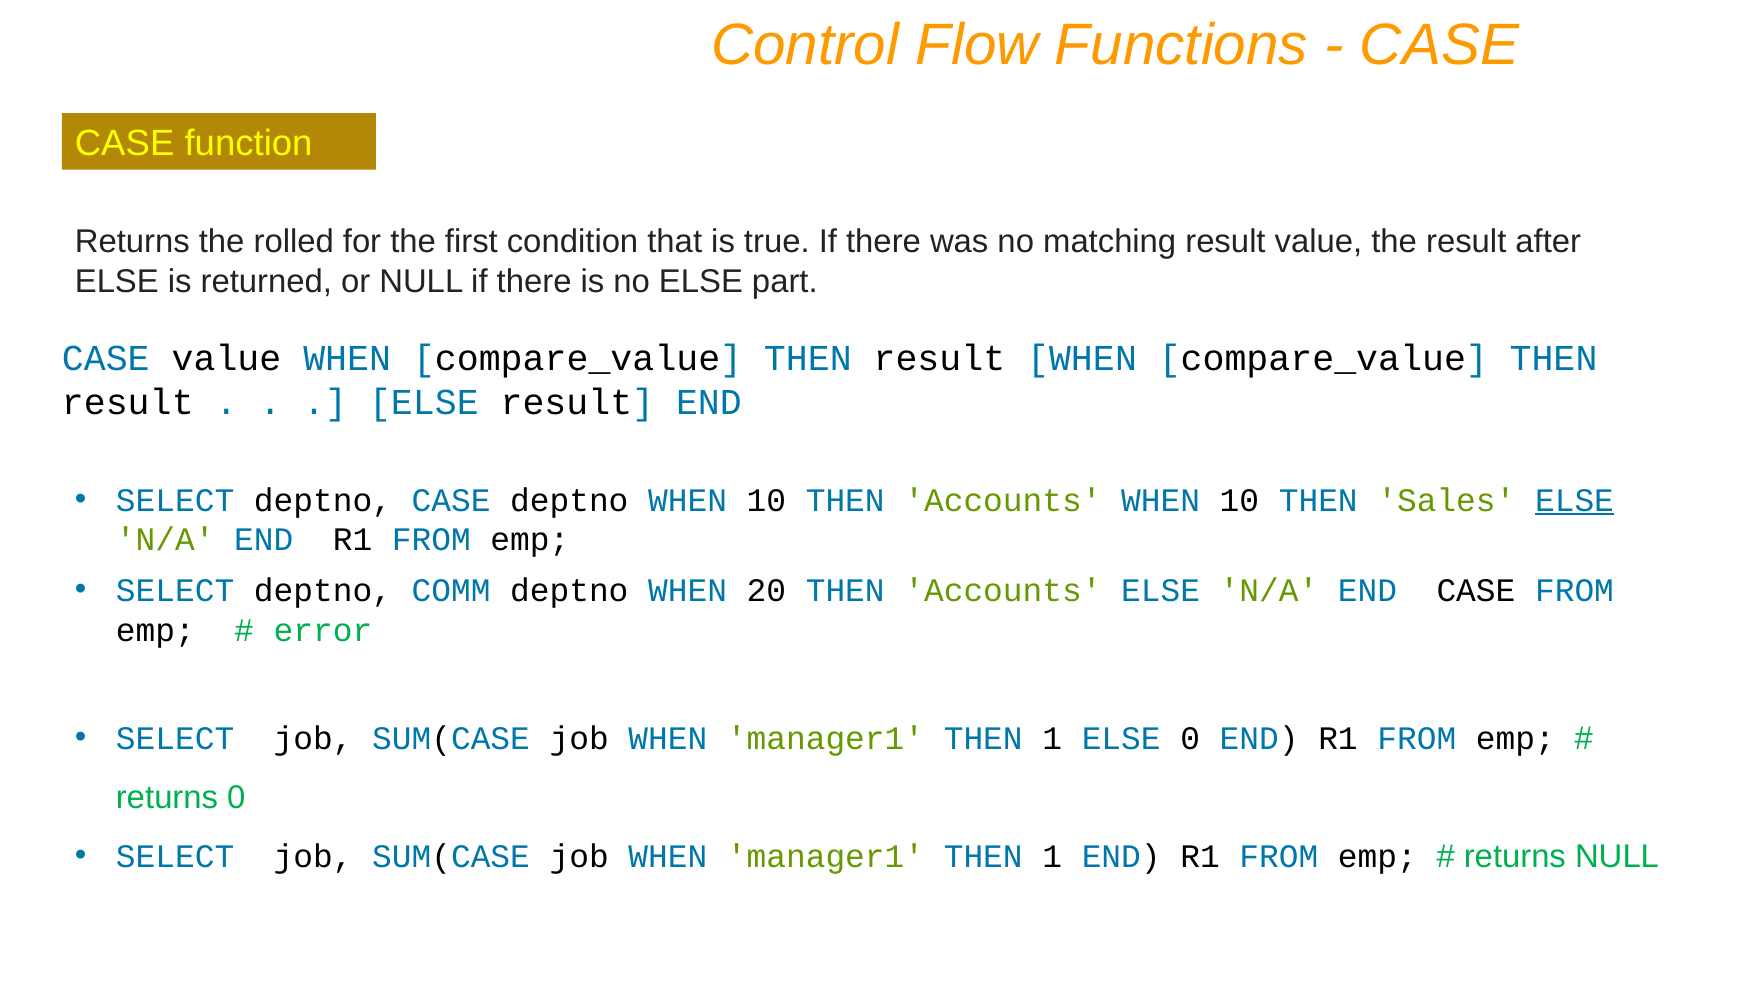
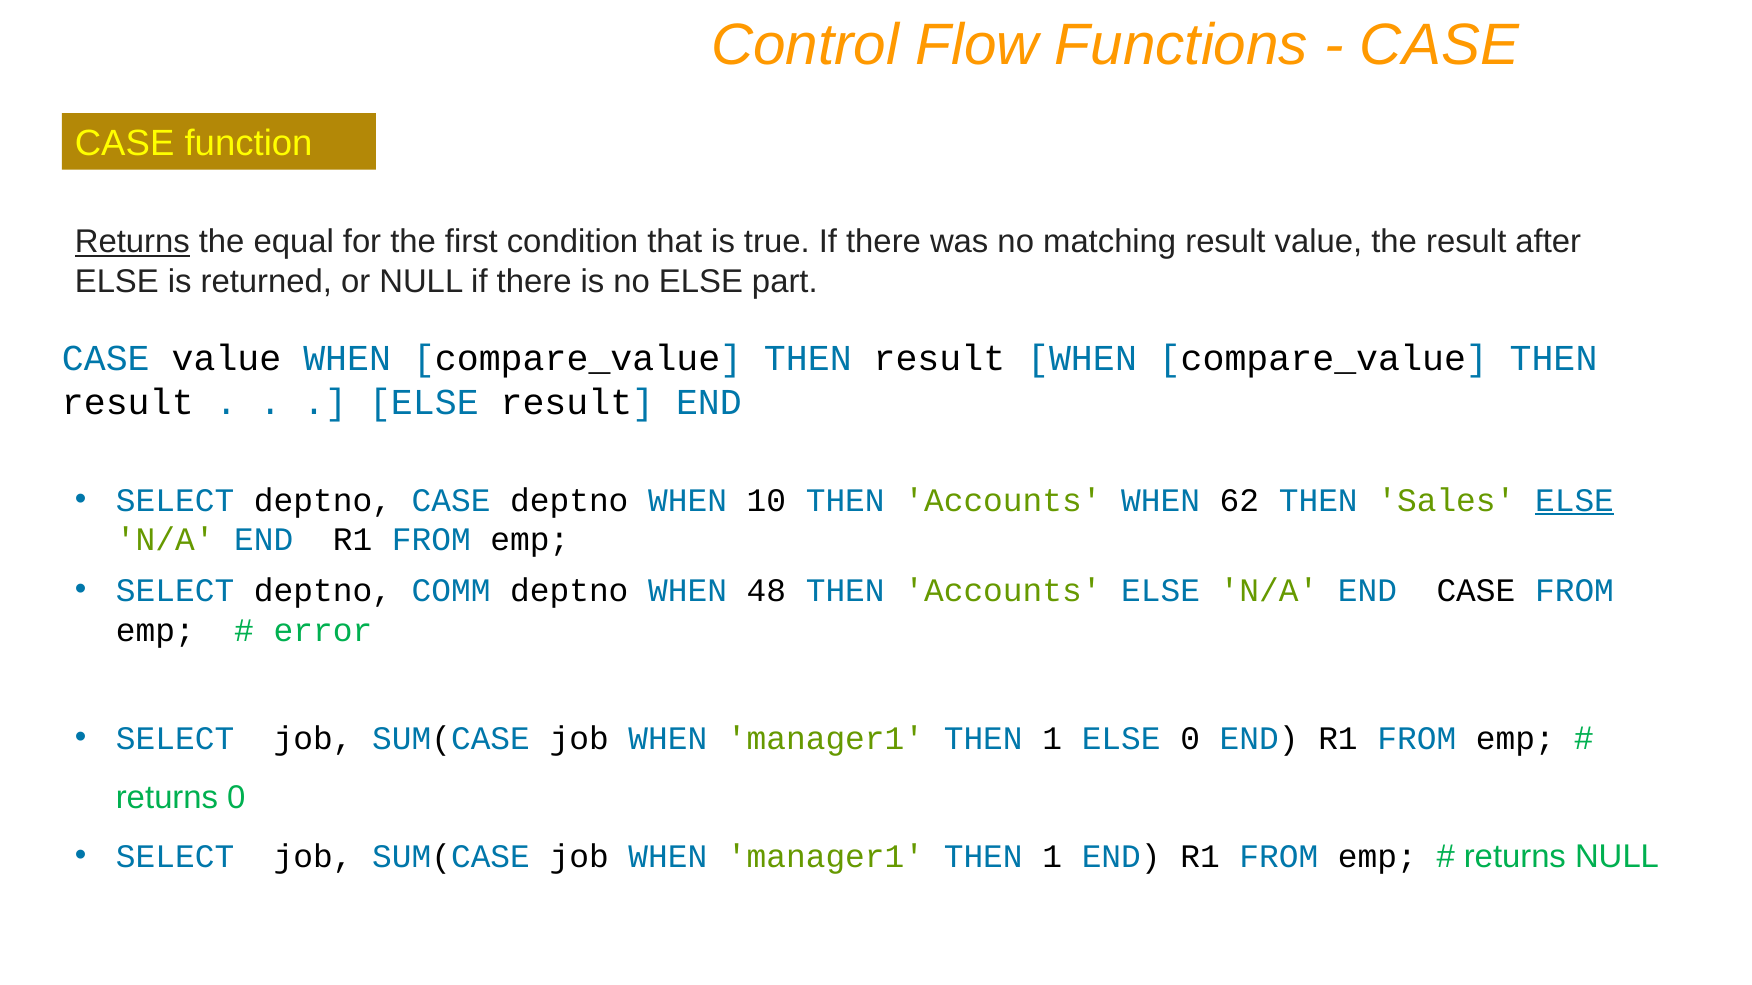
Returns at (132, 242) underline: none -> present
rolled: rolled -> equal
Accounts WHEN 10: 10 -> 62
20: 20 -> 48
